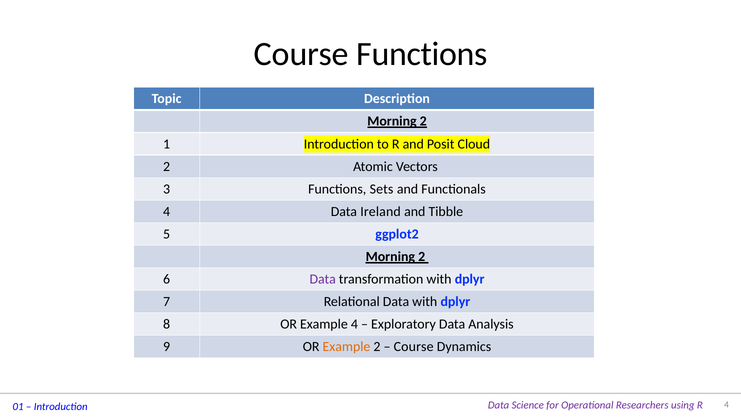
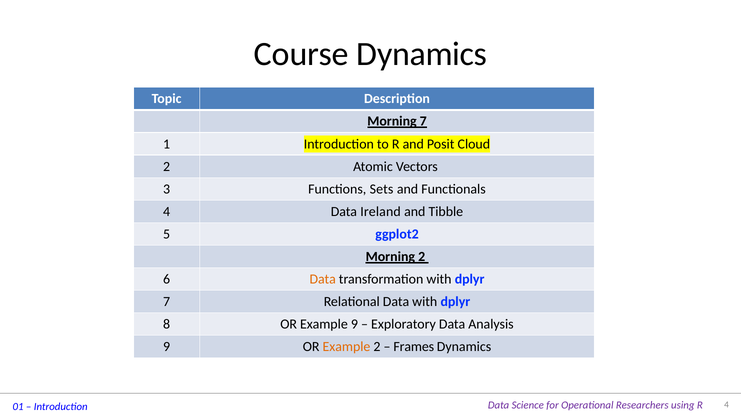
Course Functions: Functions -> Dynamics
2 at (423, 121): 2 -> 7
Data at (323, 279) colour: purple -> orange
Example 4: 4 -> 9
Course at (414, 347): Course -> Frames
